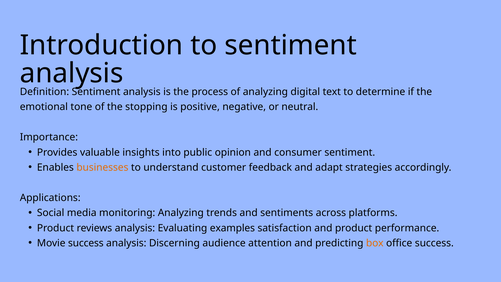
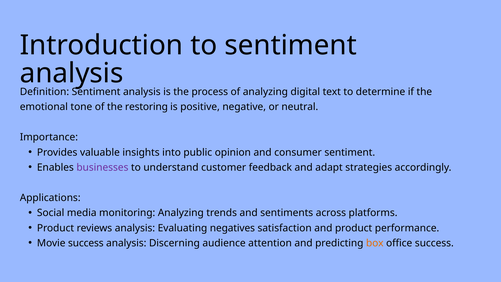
stopping: stopping -> restoring
businesses colour: orange -> purple
examples: examples -> negatives
